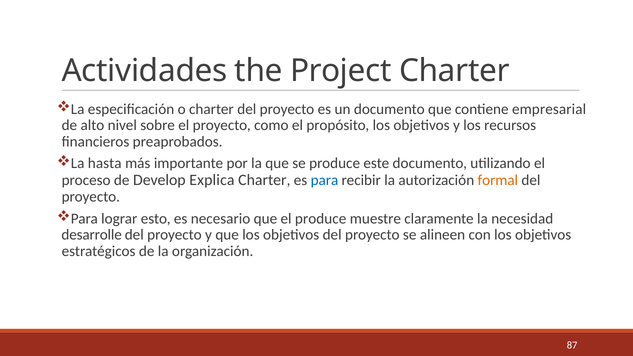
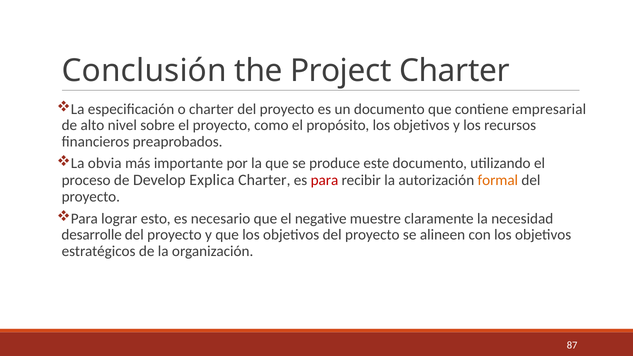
Actividades: Actividades -> Conclusión
hasta: hasta -> obvia
para at (324, 180) colour: blue -> red
el produce: produce -> negative
